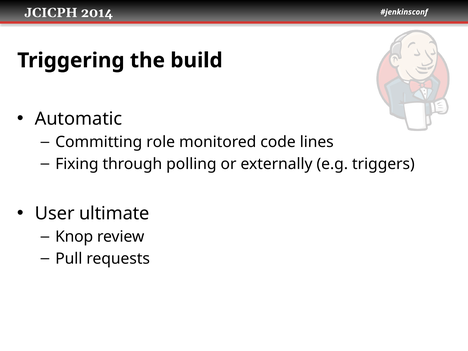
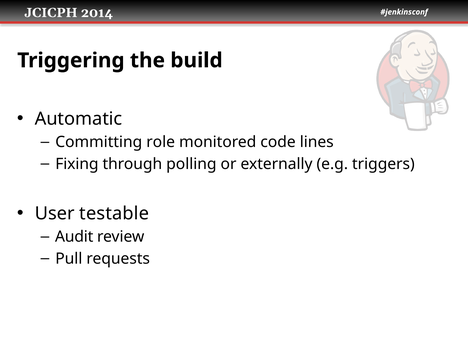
ultimate: ultimate -> testable
Knop: Knop -> Audit
